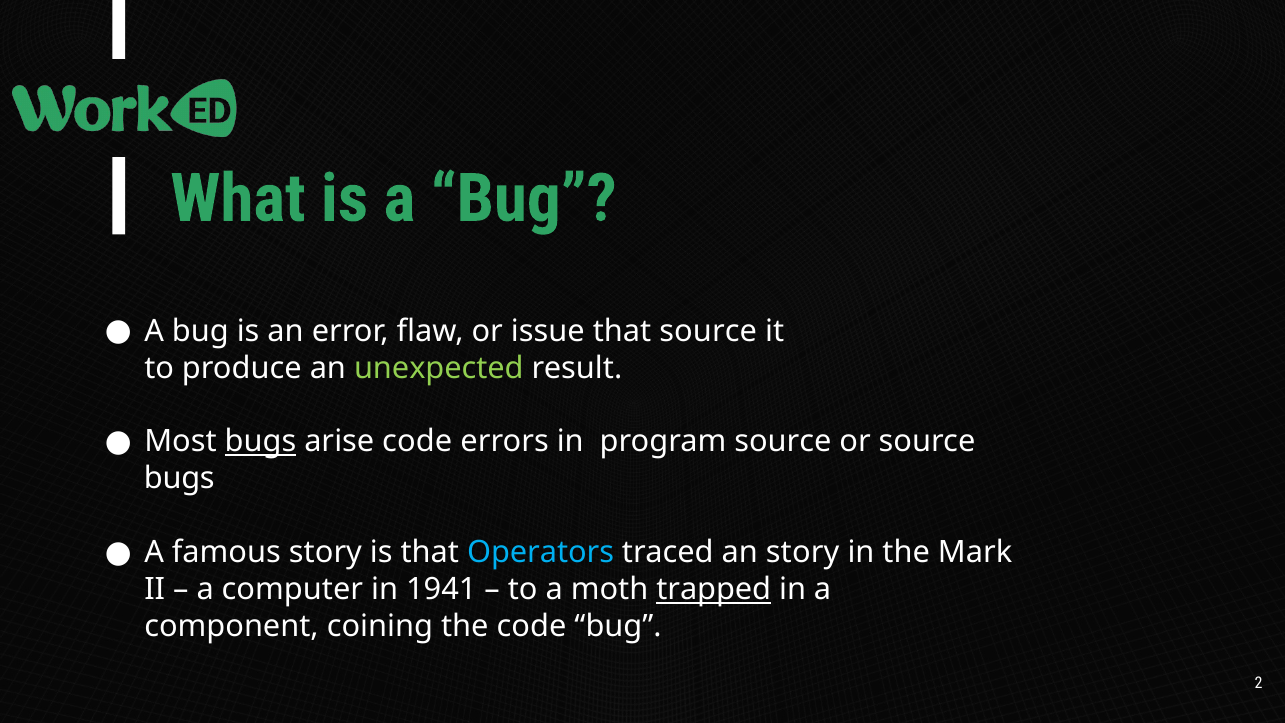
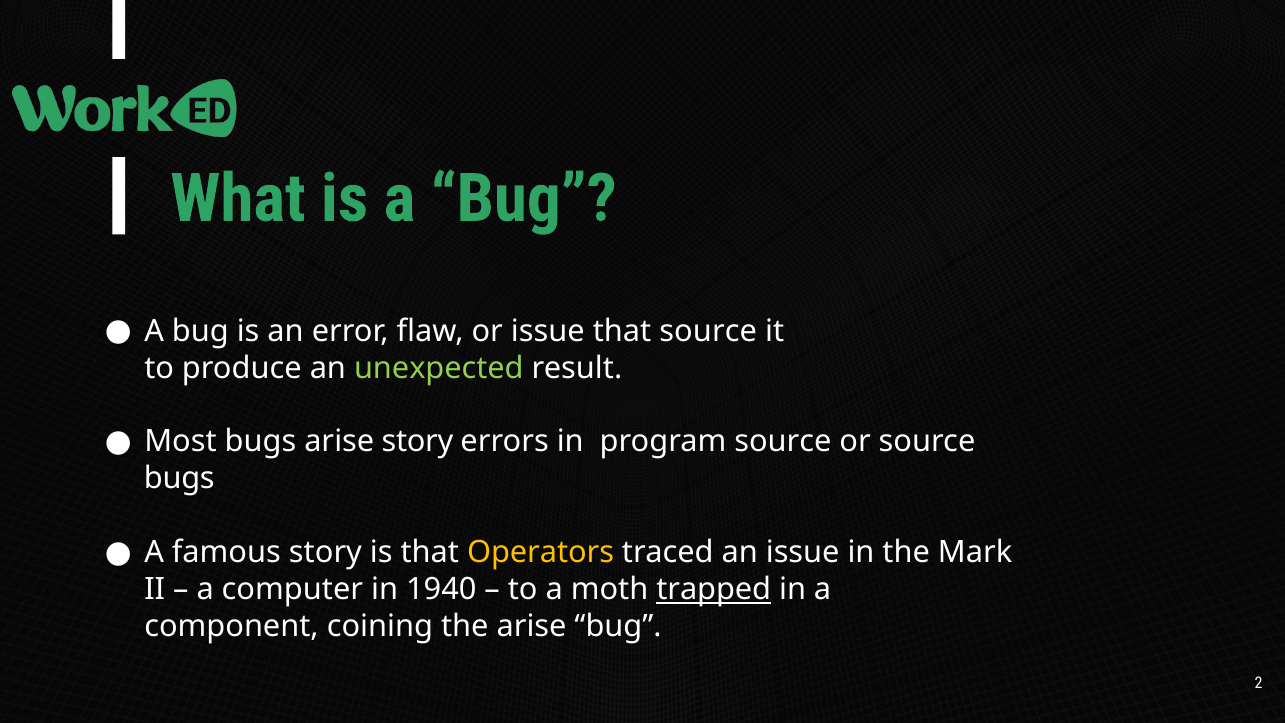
bugs at (260, 442) underline: present -> none
arise code: code -> story
Operators colour: light blue -> yellow
an story: story -> issue
1941: 1941 -> 1940
the code: code -> arise
